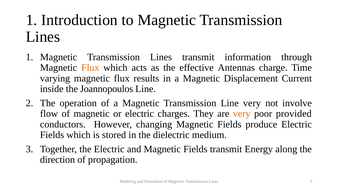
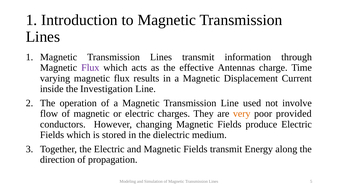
Flux at (90, 68) colour: orange -> purple
Joannopoulos: Joannopoulos -> Investigation
Line very: very -> used
